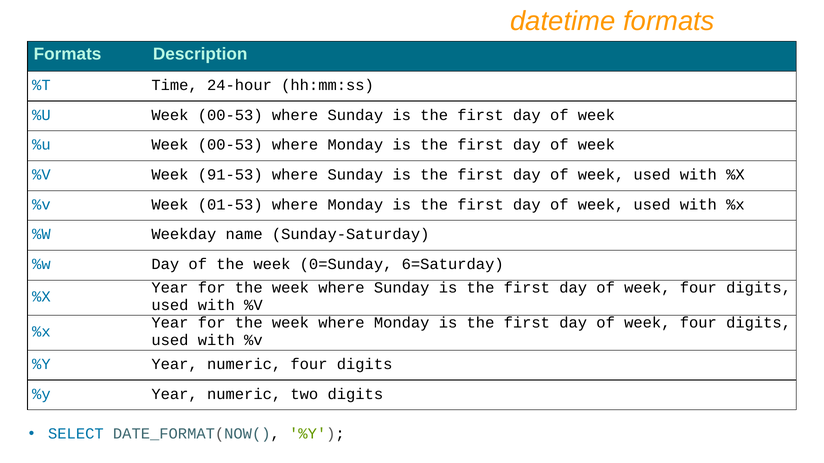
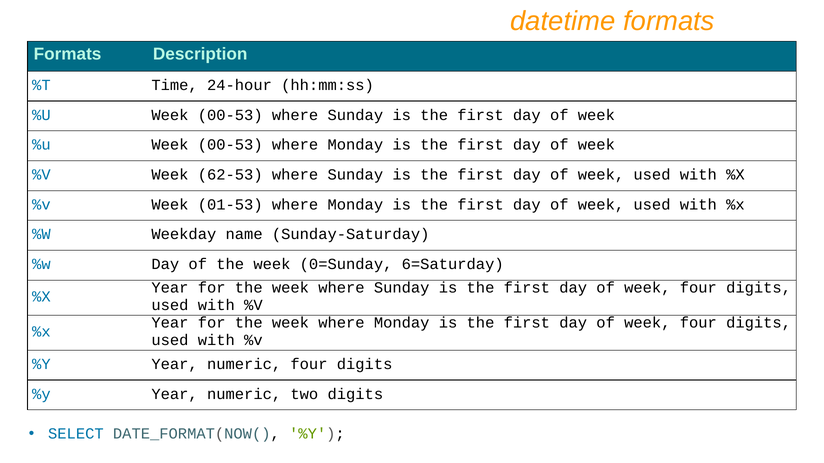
91-53: 91-53 -> 62-53
